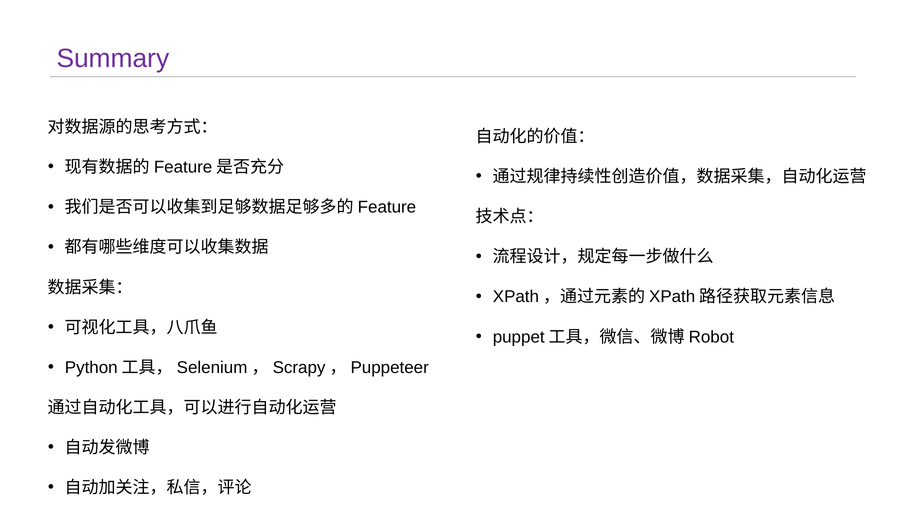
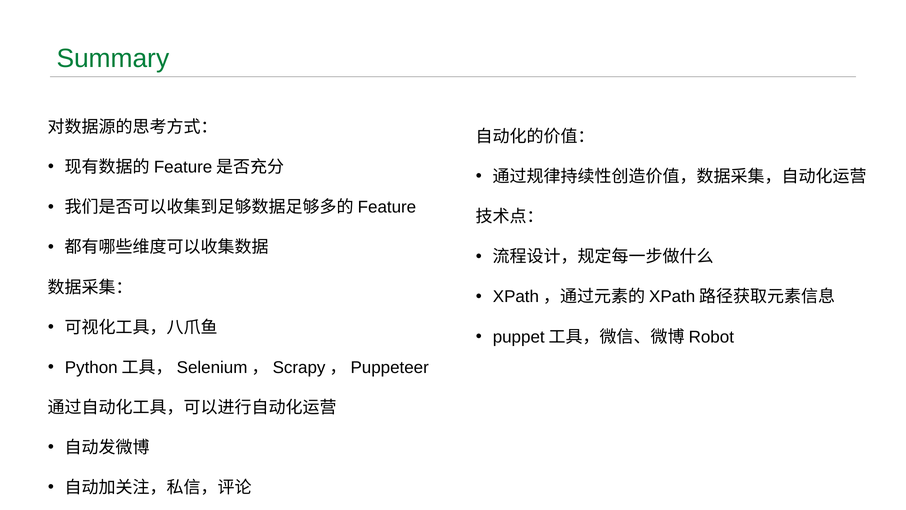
Summary colour: purple -> green
